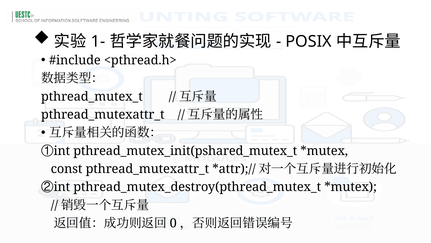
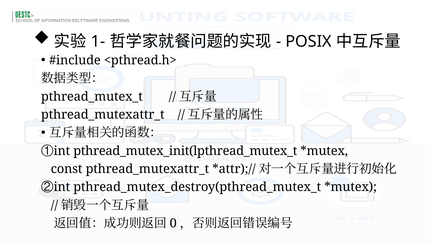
pthread_mutex_init(pshared_mutex_t: pthread_mutex_init(pshared_mutex_t -> pthread_mutex_init(lpthread_mutex_t
